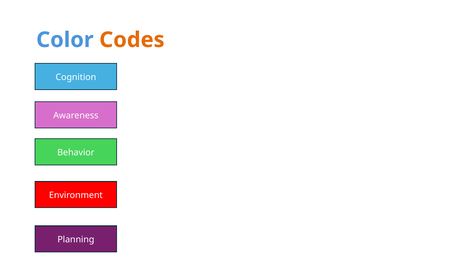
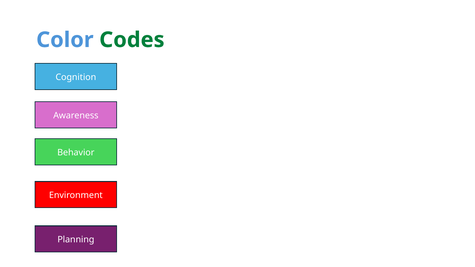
Codes colour: orange -> green
